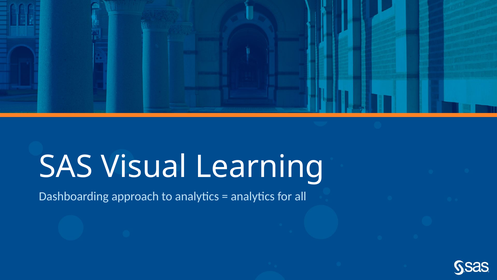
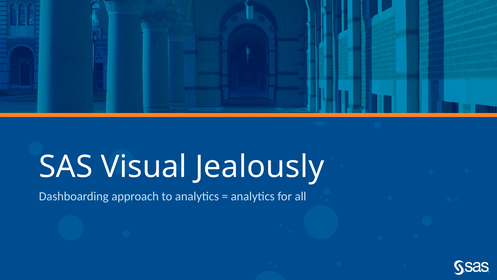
Learning: Learning -> Jealously
